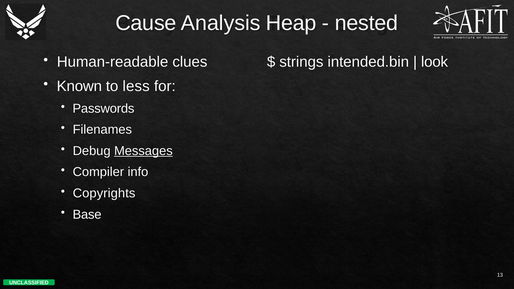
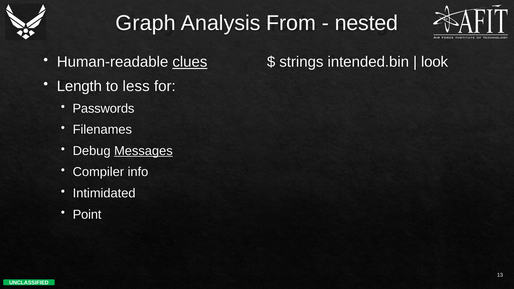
Cause: Cause -> Graph
Heap: Heap -> From
clues underline: none -> present
Known: Known -> Length
Copyrights: Copyrights -> Intimidated
Base: Base -> Point
